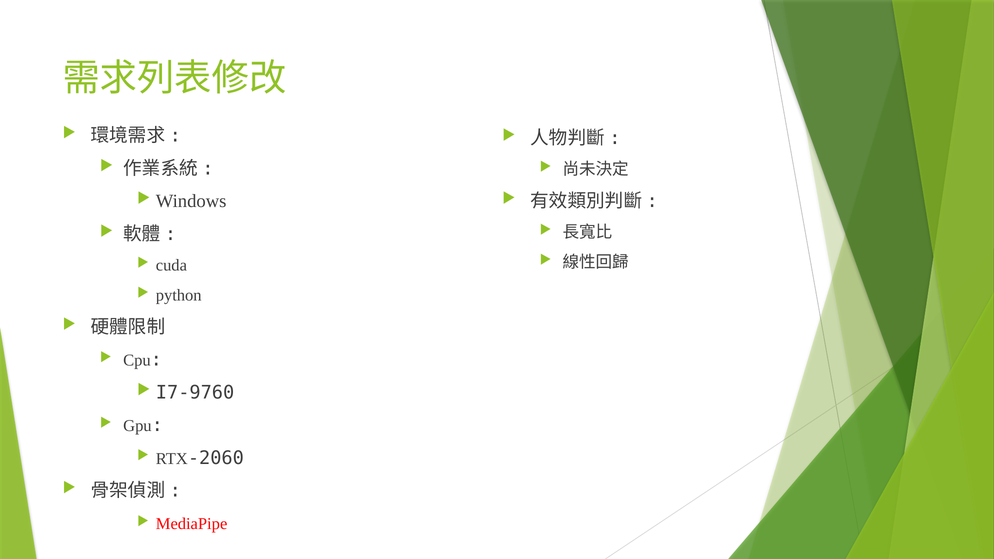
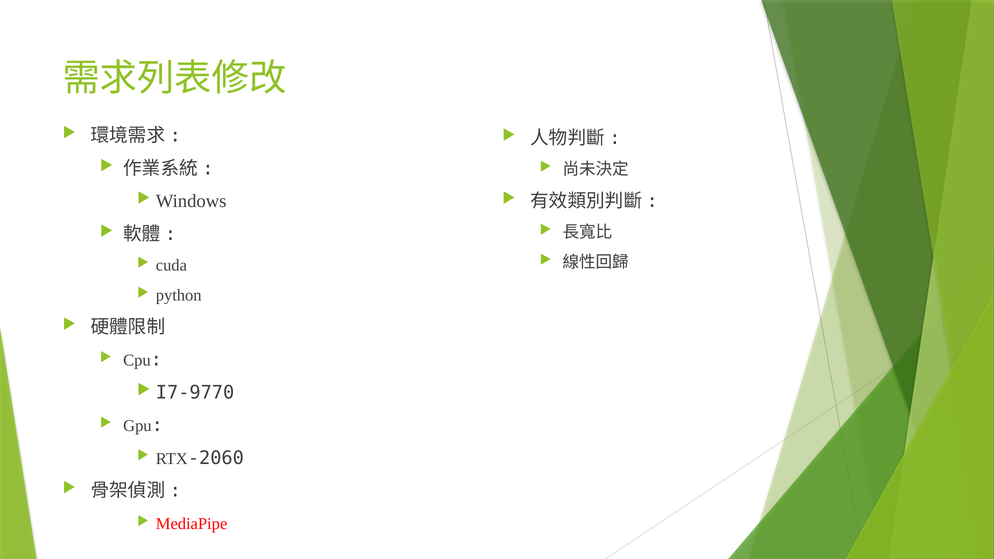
I7-9760: I7-9760 -> I7-9770
